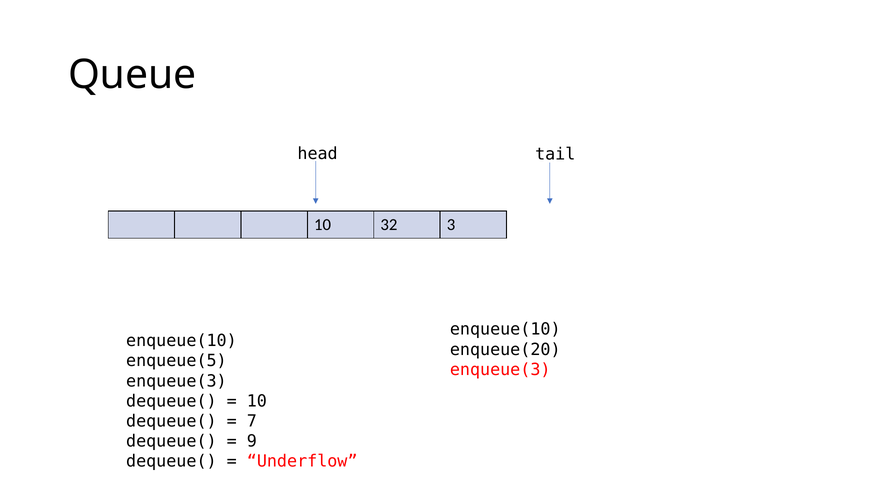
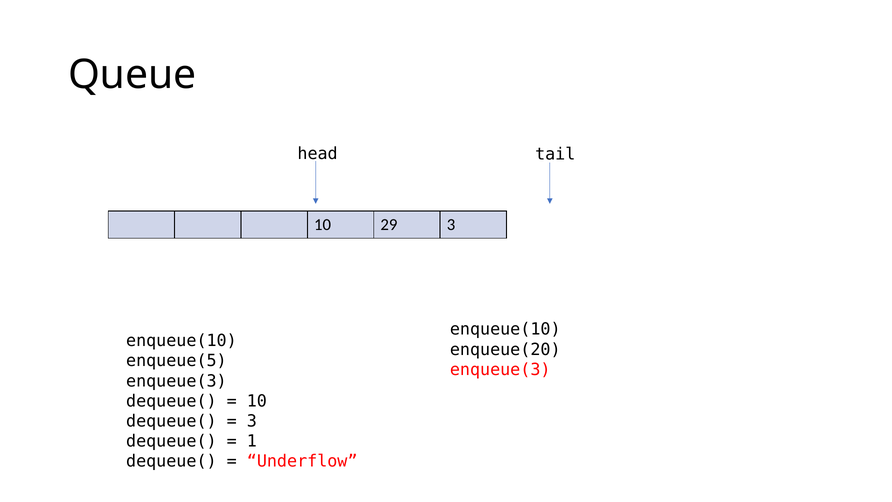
32: 32 -> 29
7 at (252, 421): 7 -> 3
9: 9 -> 1
